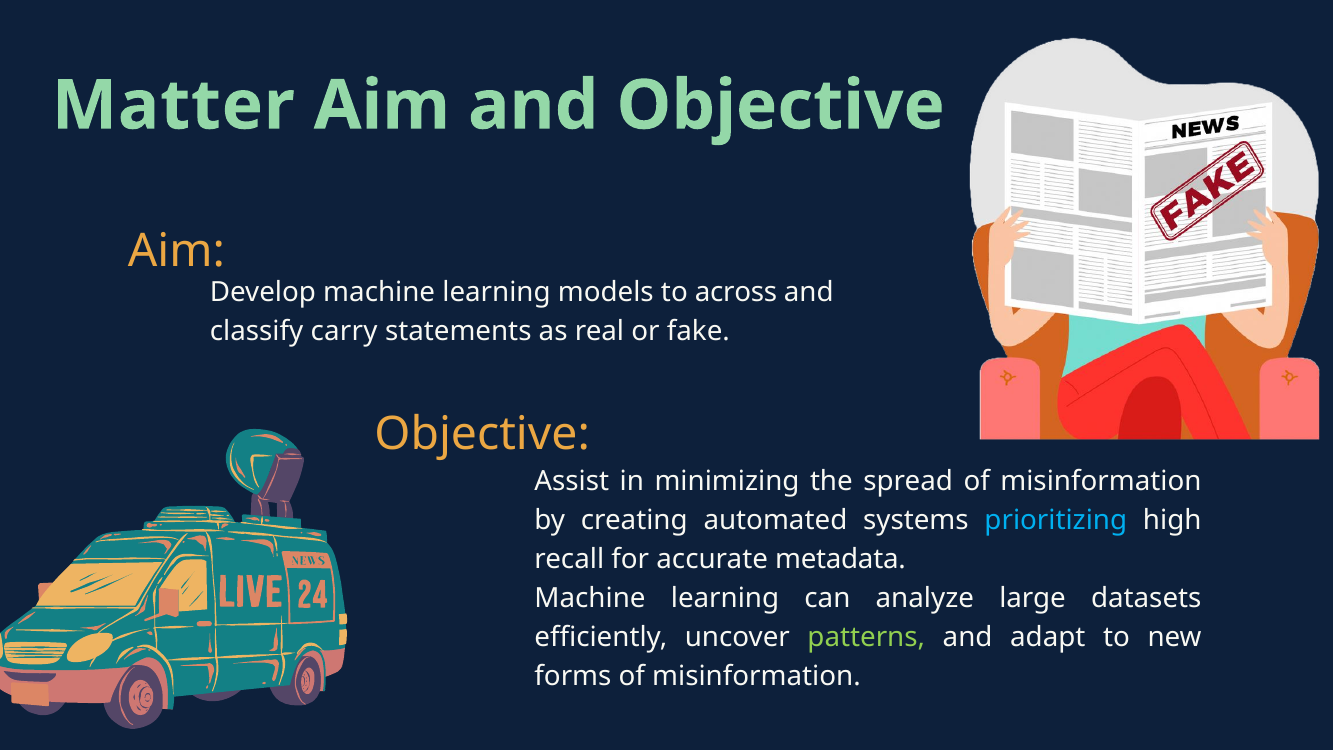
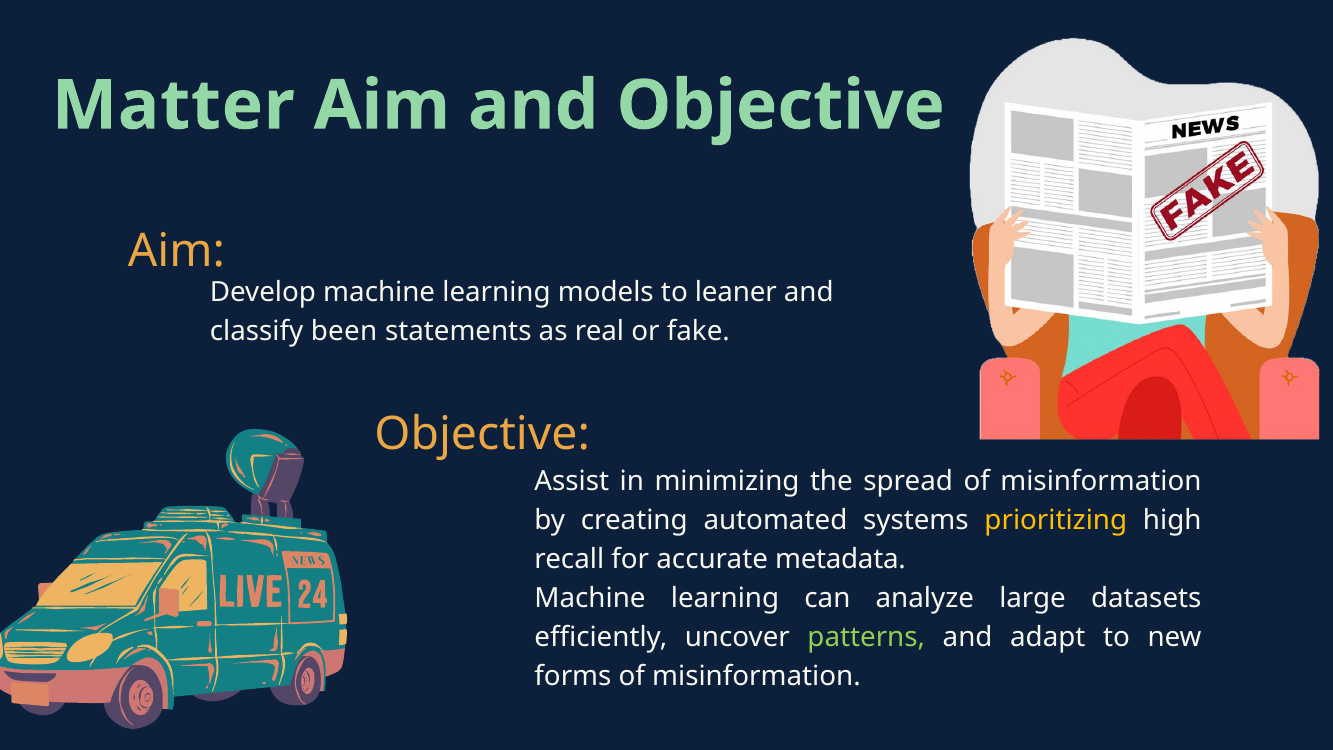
across: across -> leaner
carry: carry -> been
prioritizing colour: light blue -> yellow
